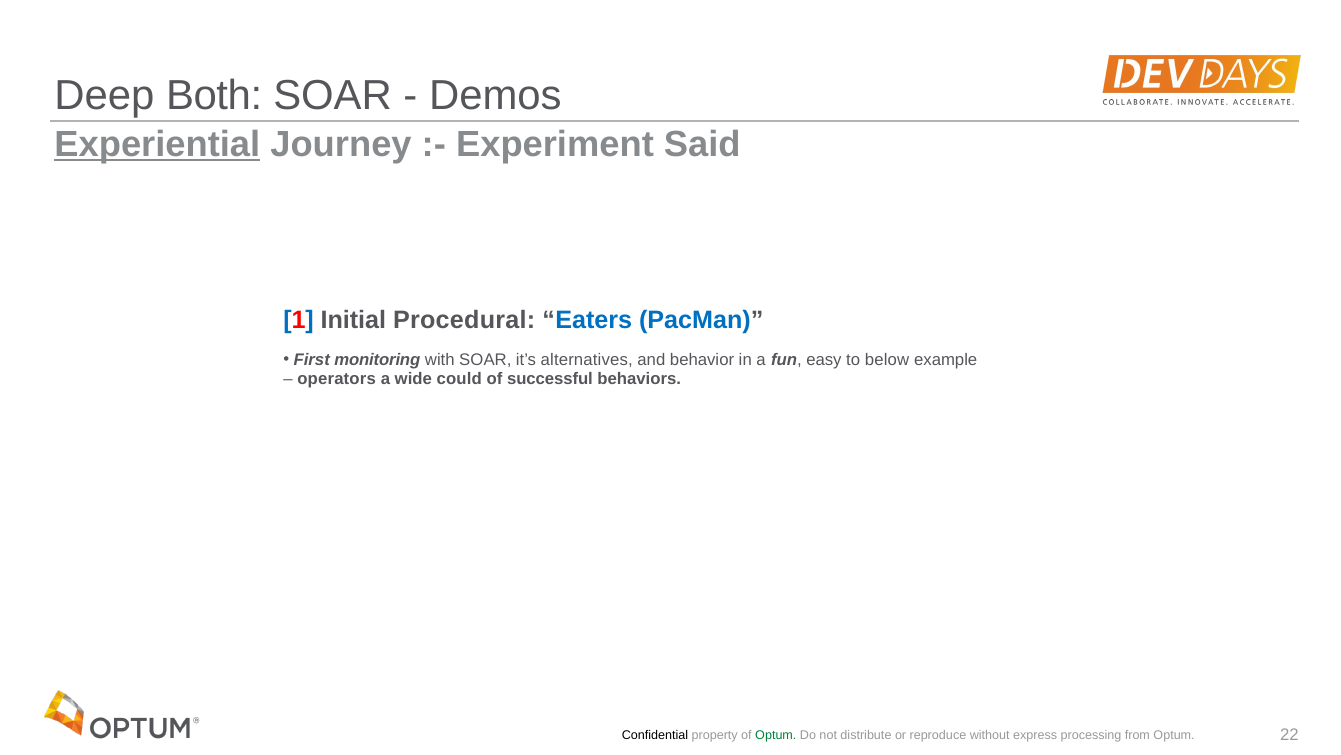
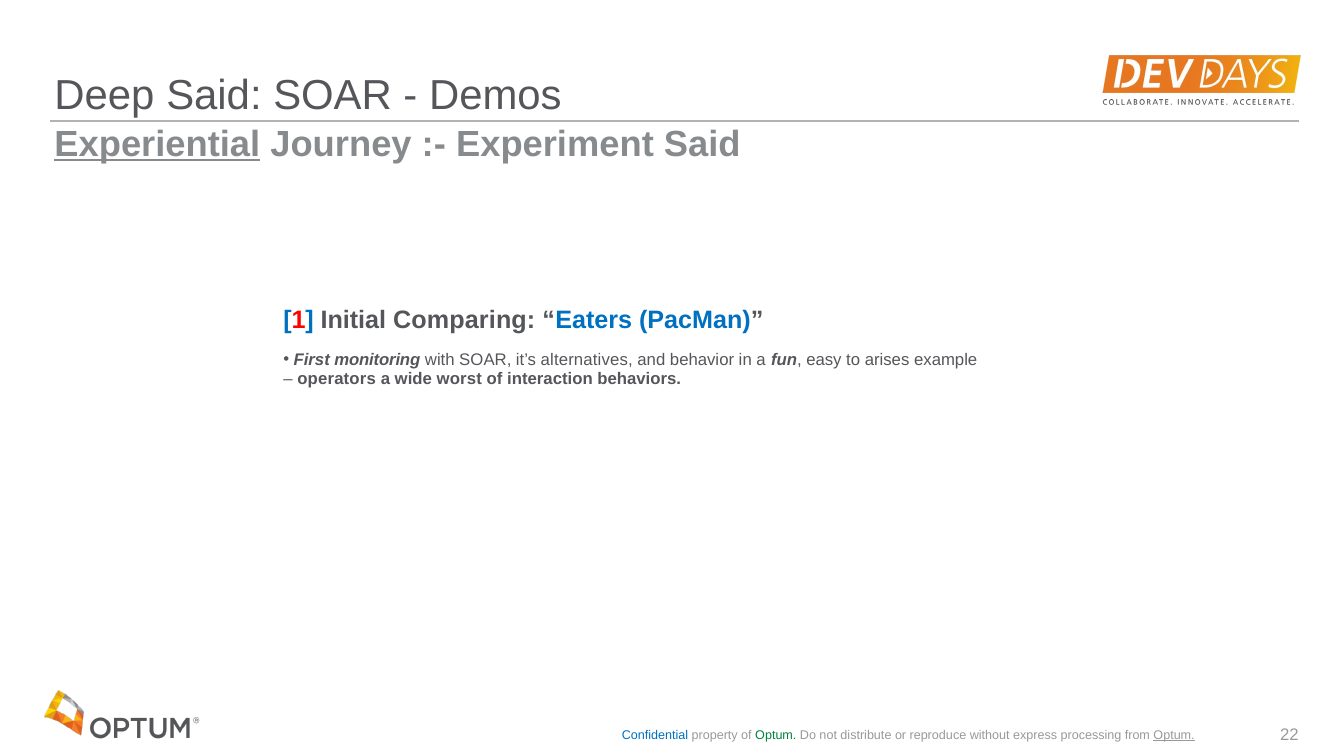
Deep Both: Both -> Said
Procedural: Procedural -> Comparing
below: below -> arises
could: could -> worst
successful: successful -> interaction
Confidential colour: black -> blue
Optum at (1174, 734) underline: none -> present
